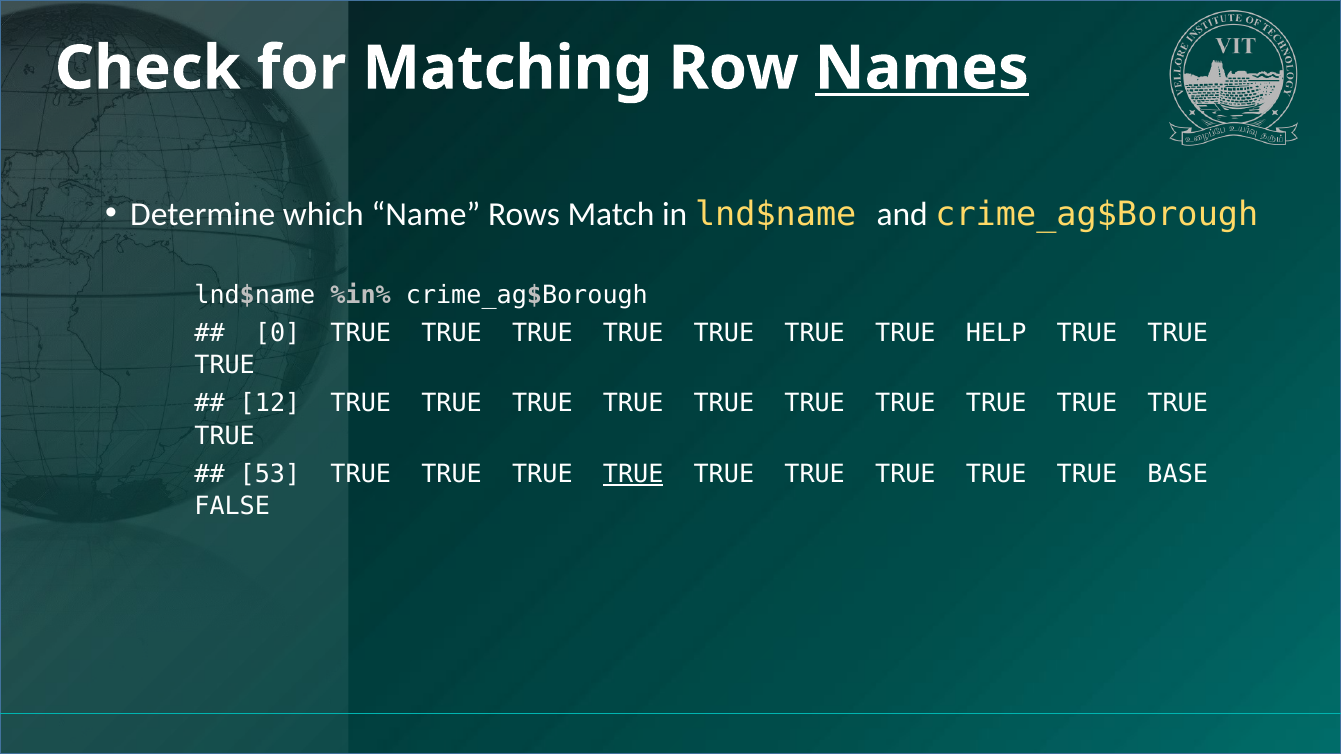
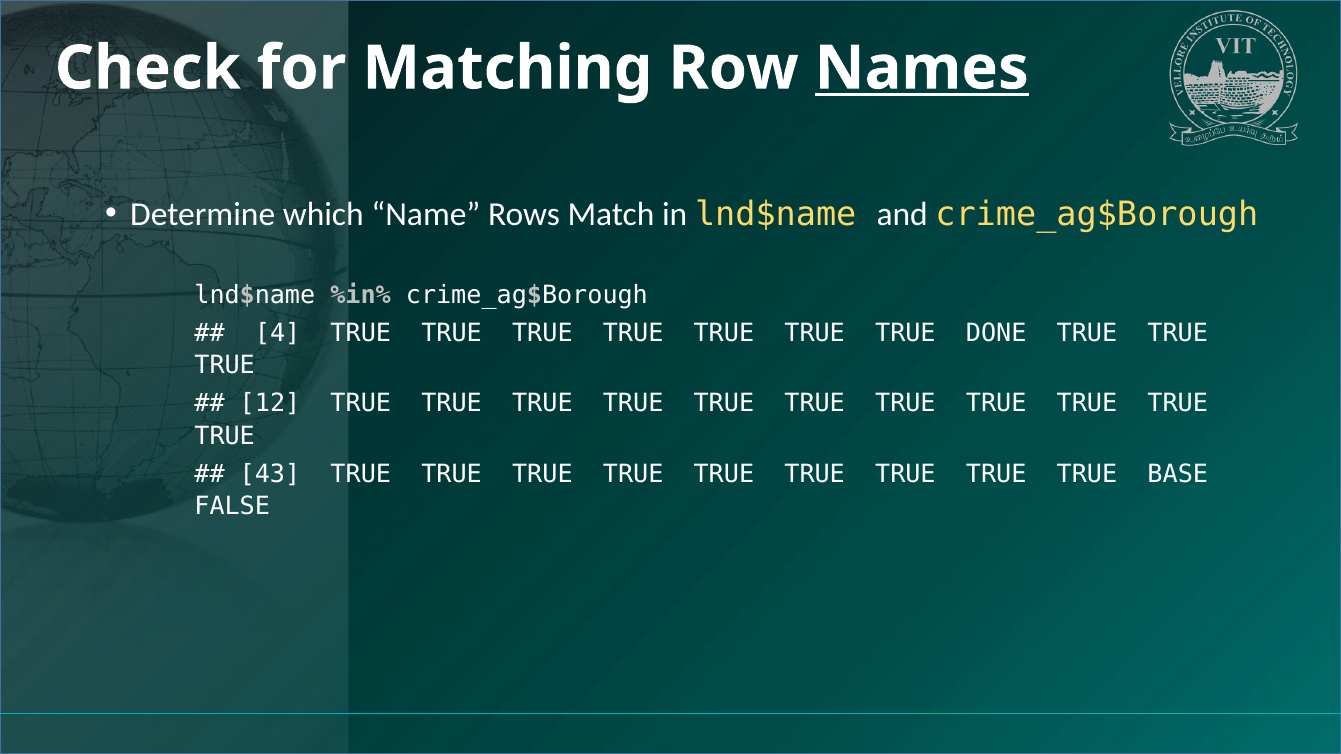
0: 0 -> 4
HELP: HELP -> DONE
53: 53 -> 43
TRUE at (633, 474) underline: present -> none
